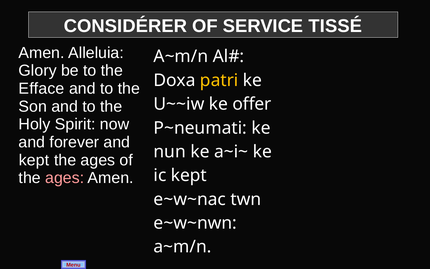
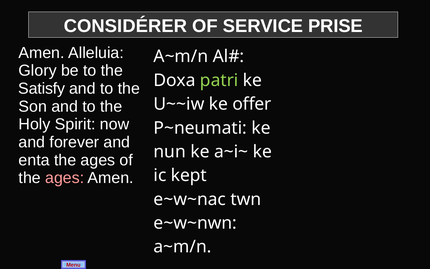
TISSÉ: TISSÉ -> PRISE
patri colour: yellow -> light green
Efface: Efface -> Satisfy
kept at (34, 160): kept -> enta
